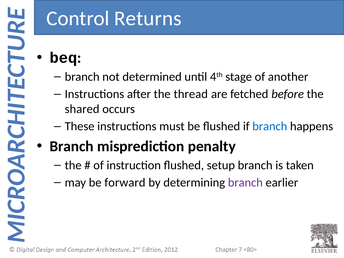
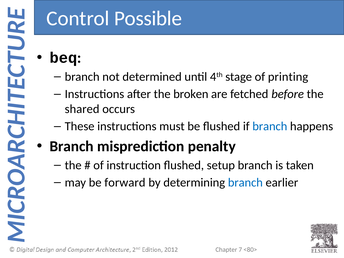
Returns: Returns -> Possible
another: another -> printing
thread: thread -> broken
branch at (245, 183) colour: purple -> blue
